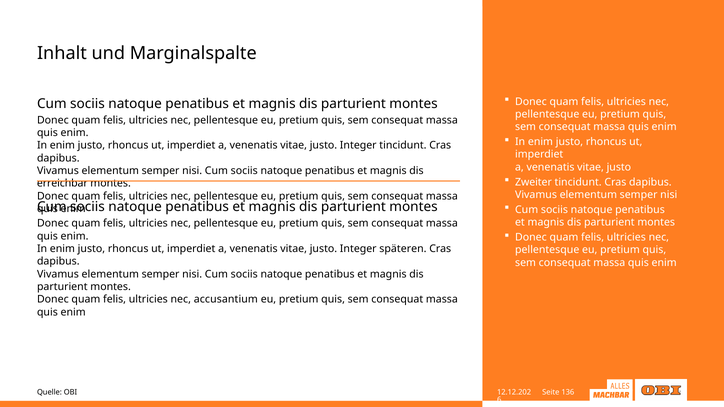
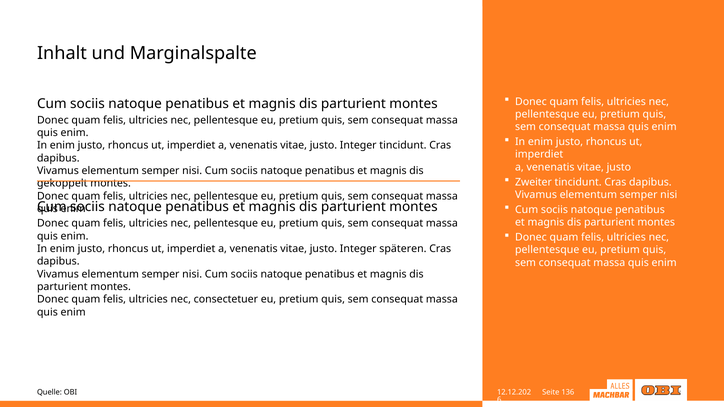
erreichbar: erreichbar -> gekoppelt
accusantium: accusantium -> consectetuer
